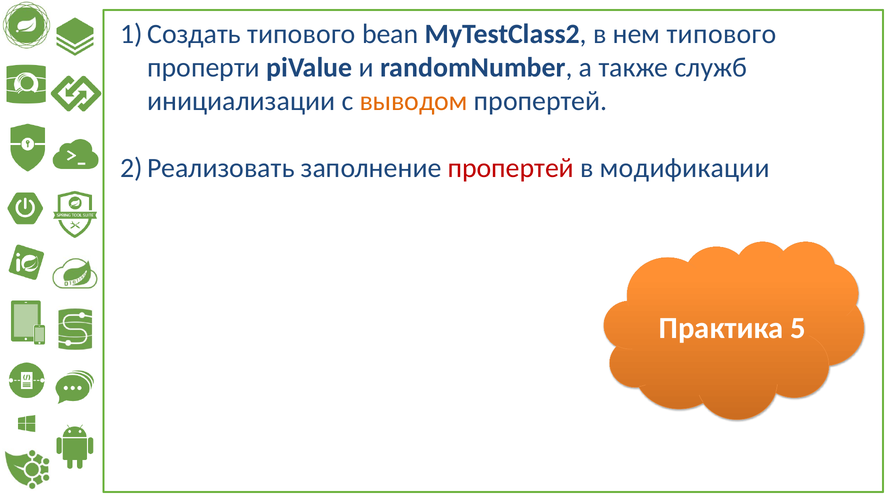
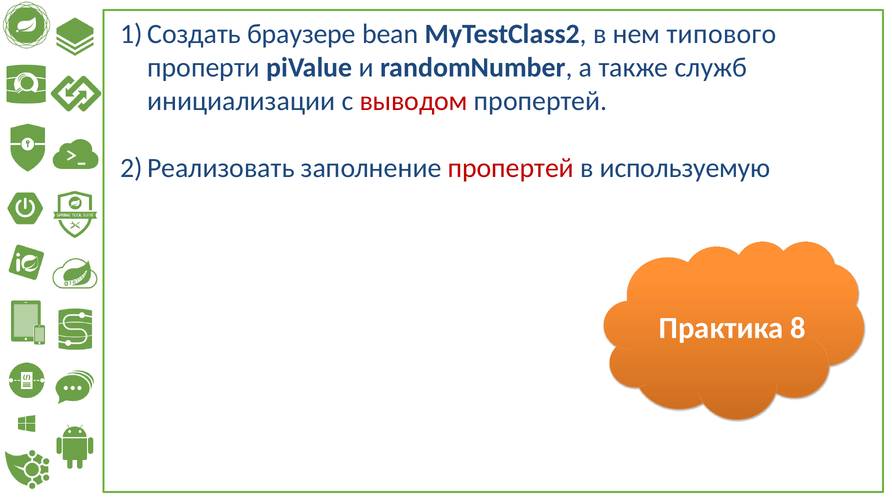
типового at (301, 34): типового -> браузере
выводом colour: orange -> red
модификации: модификации -> используемую
5: 5 -> 8
